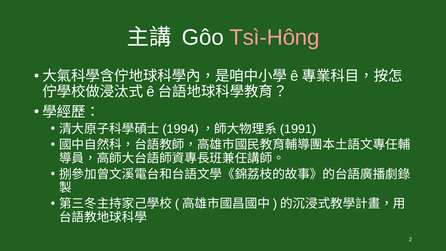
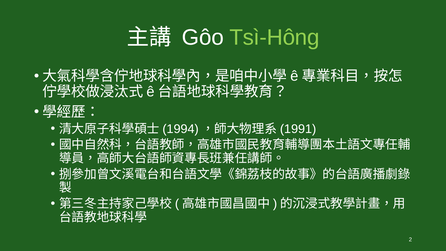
Tsì-Hông colour: pink -> light green
